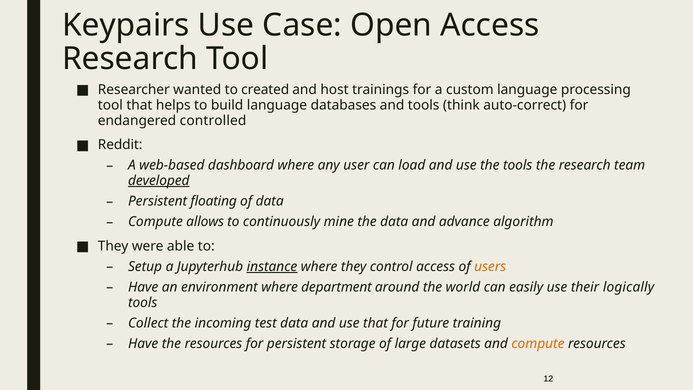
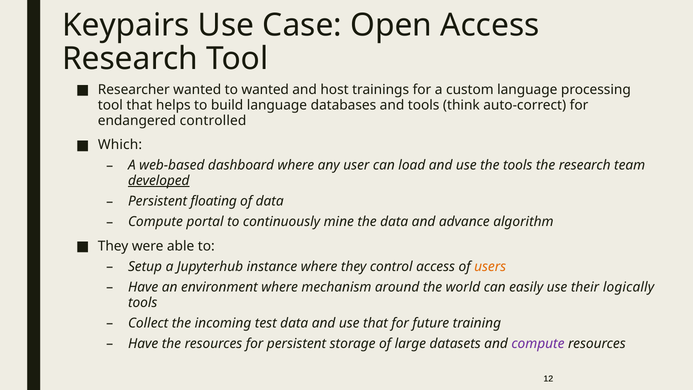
to created: created -> wanted
Reddit: Reddit -> Which
allows: allows -> portal
instance underline: present -> none
department: department -> mechanism
compute at (538, 343) colour: orange -> purple
